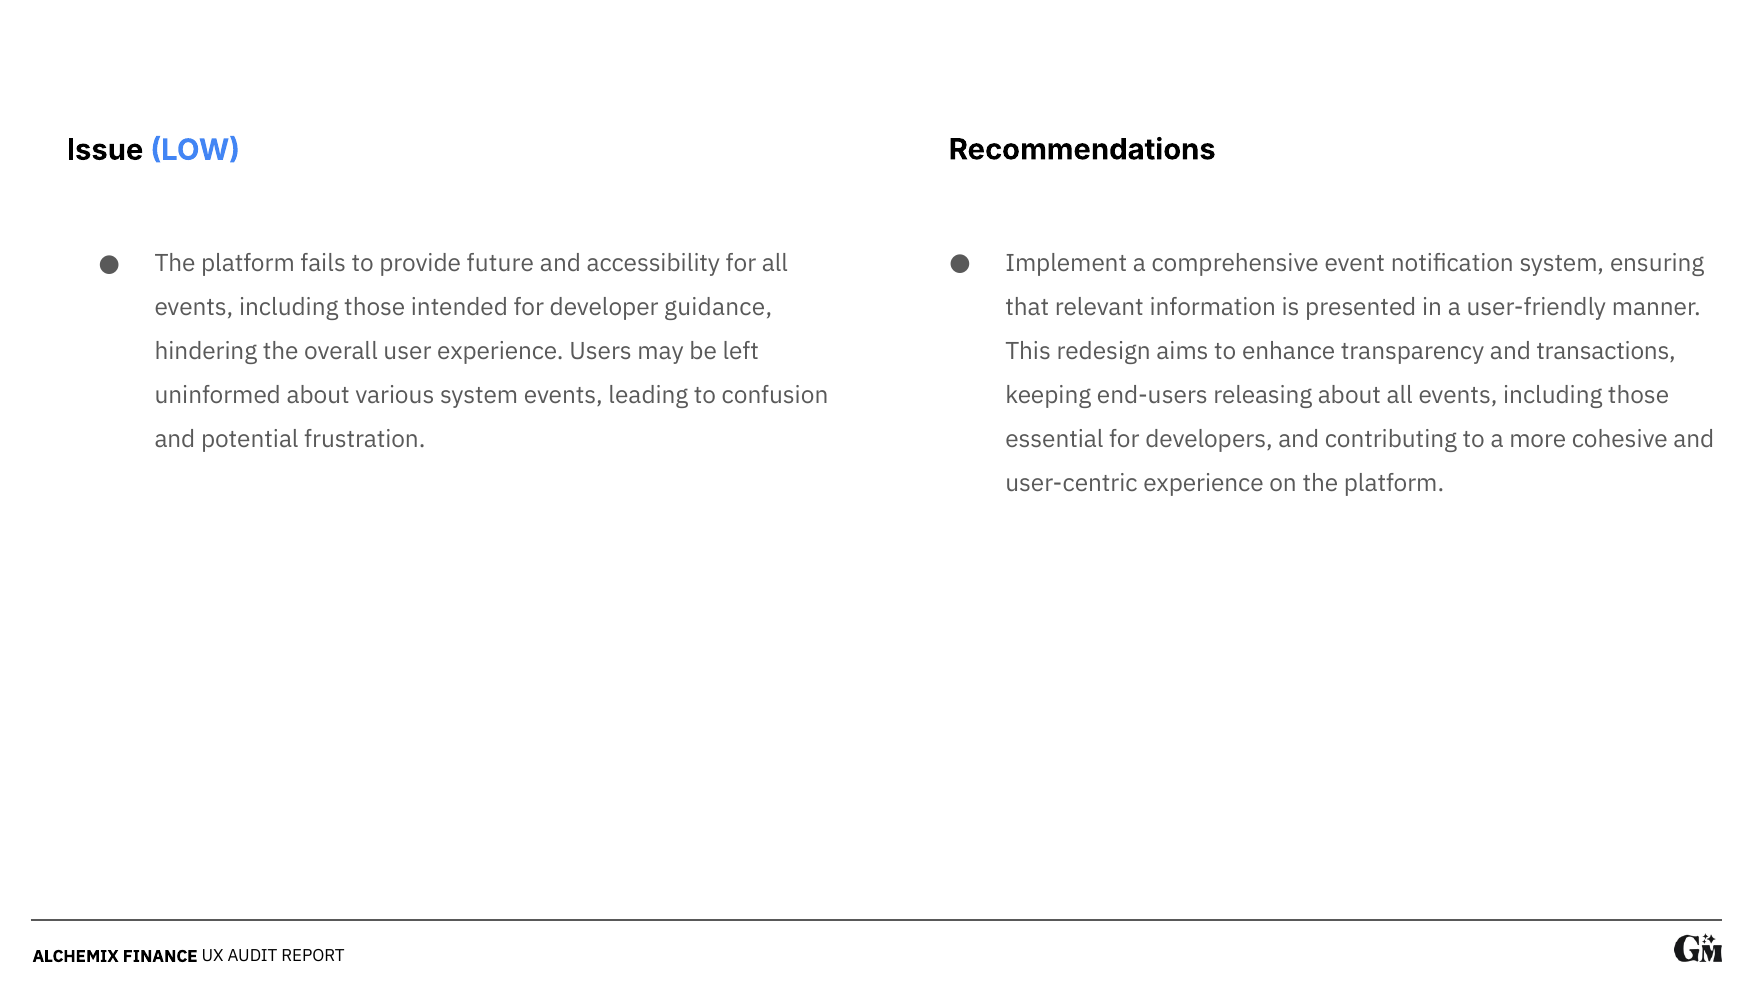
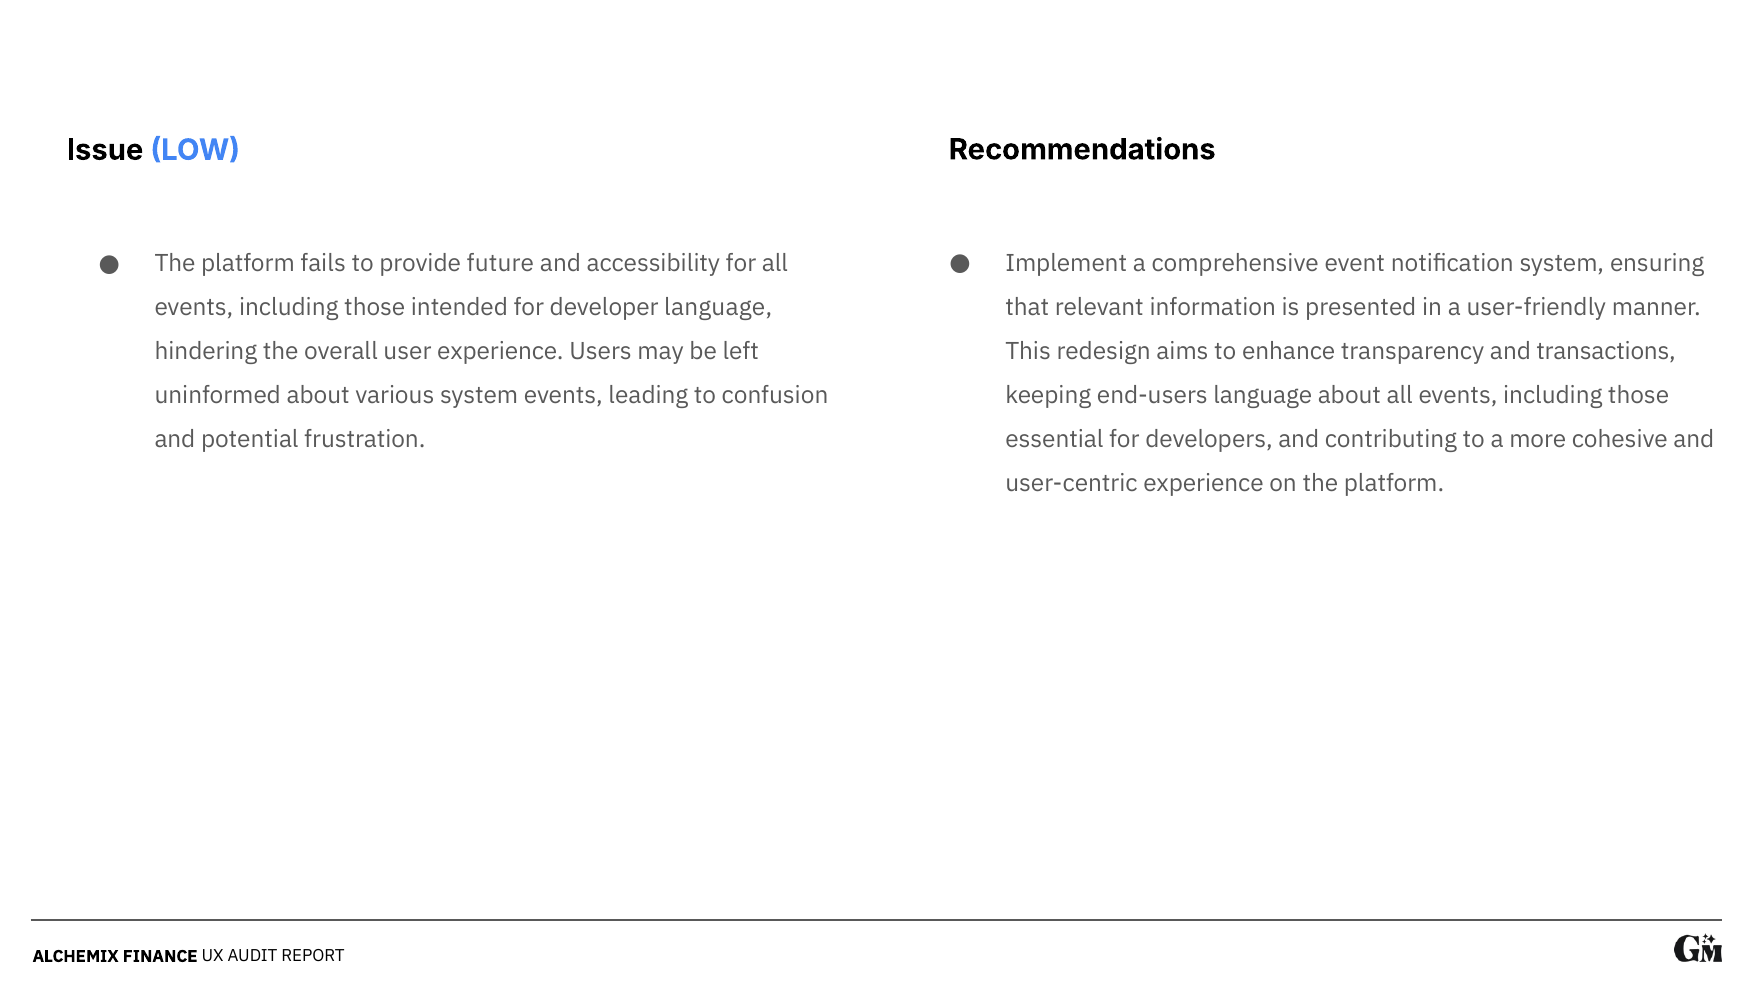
developer guidance: guidance -> language
end-users releasing: releasing -> language
